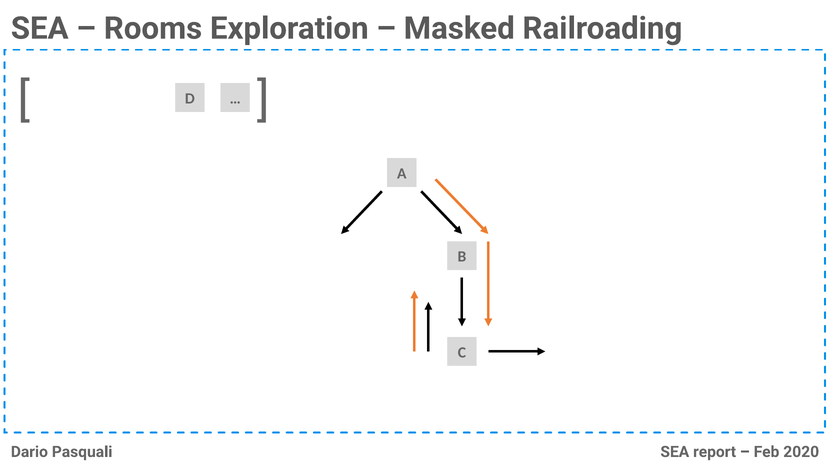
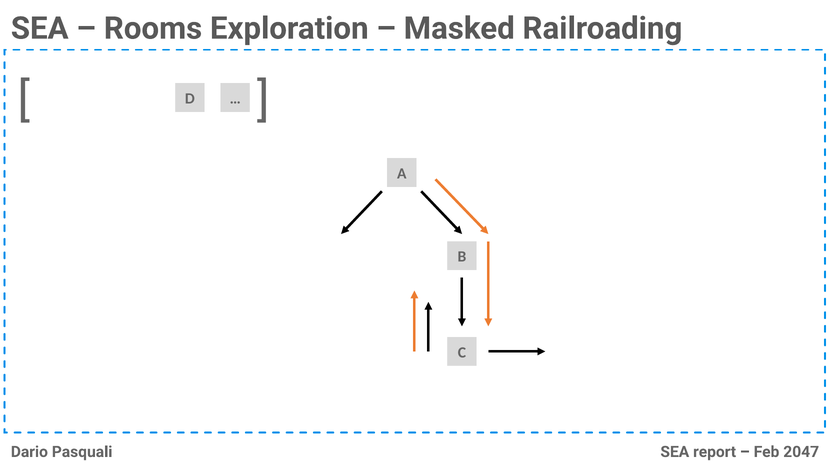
2020: 2020 -> 2047
